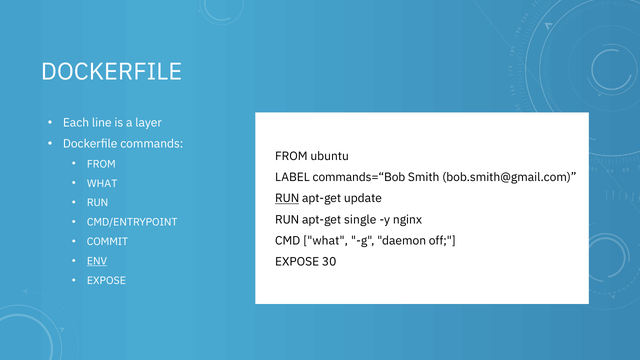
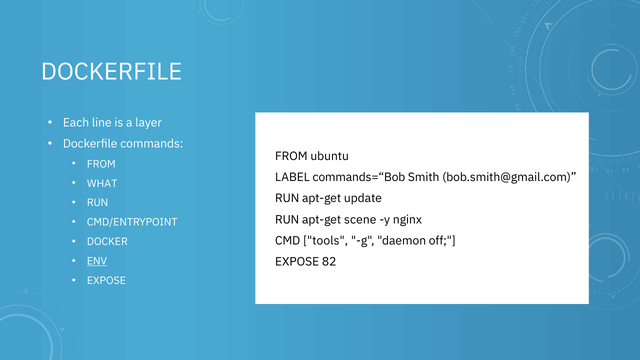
RUN at (287, 199) underline: present -> none
single: single -> scene
CMD what: what -> tools
COMMIT: COMMIT -> DOCKER
30: 30 -> 82
